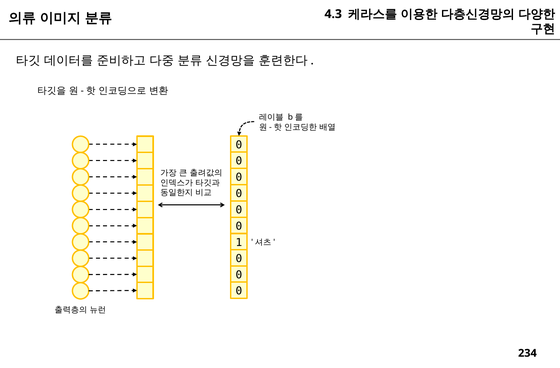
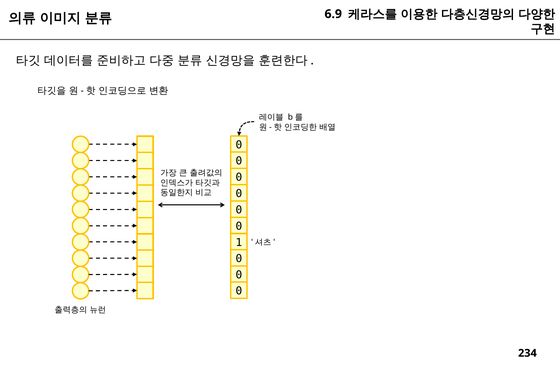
4.3: 4.3 -> 6.9
